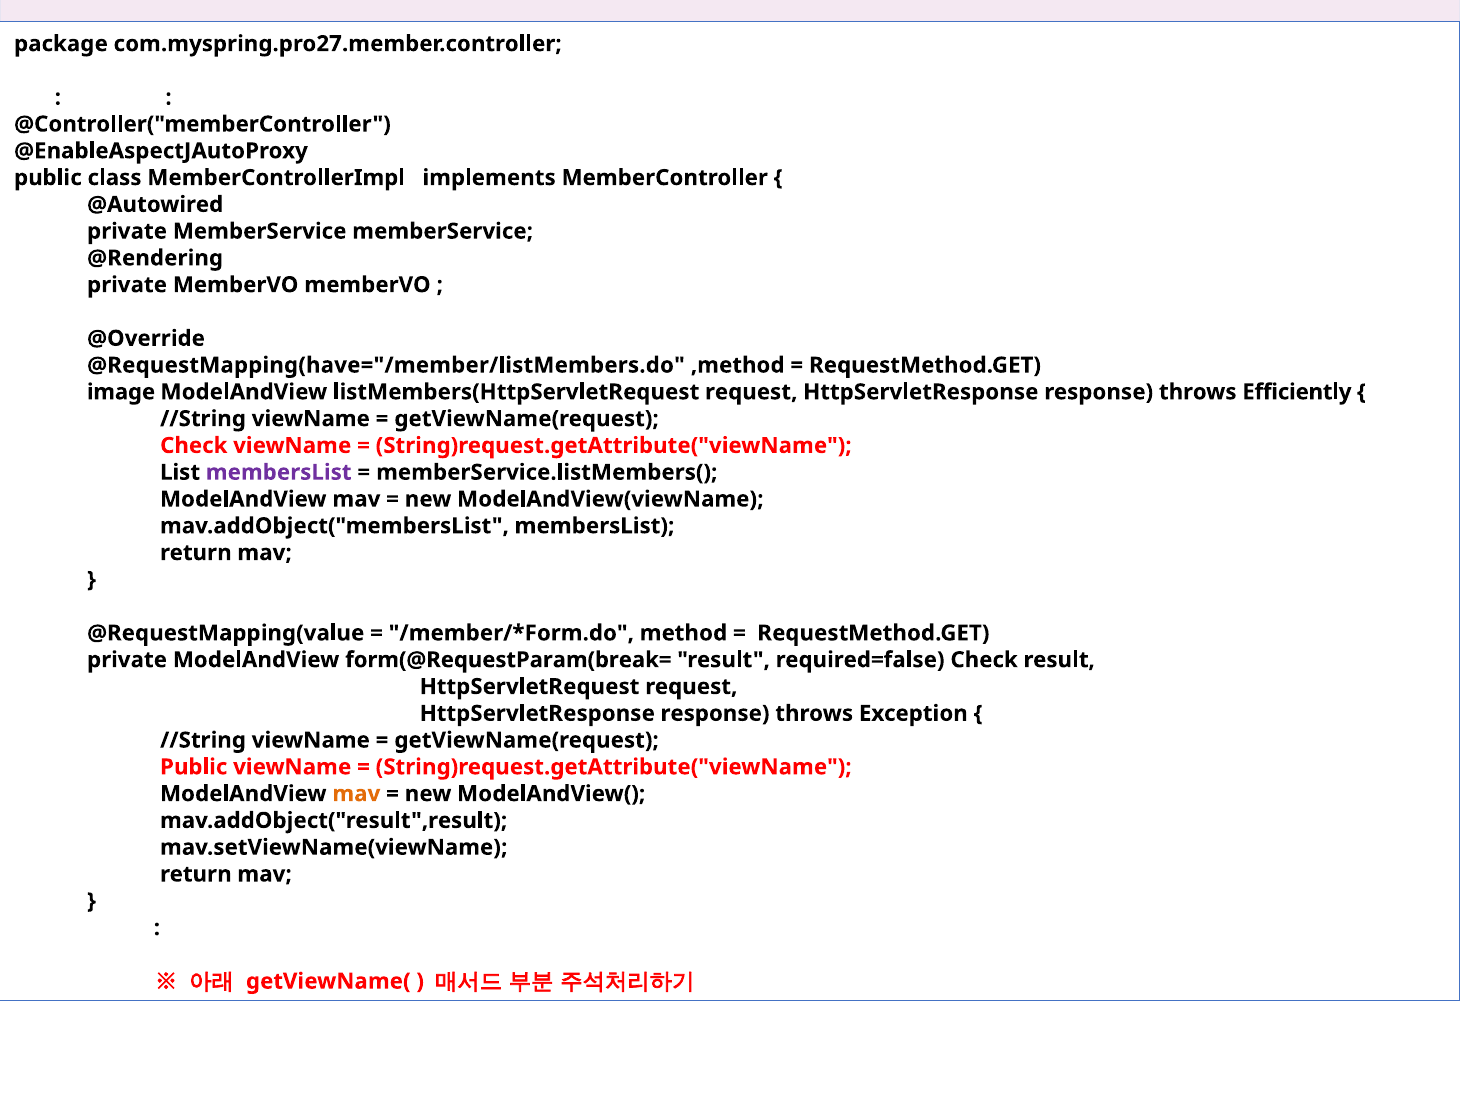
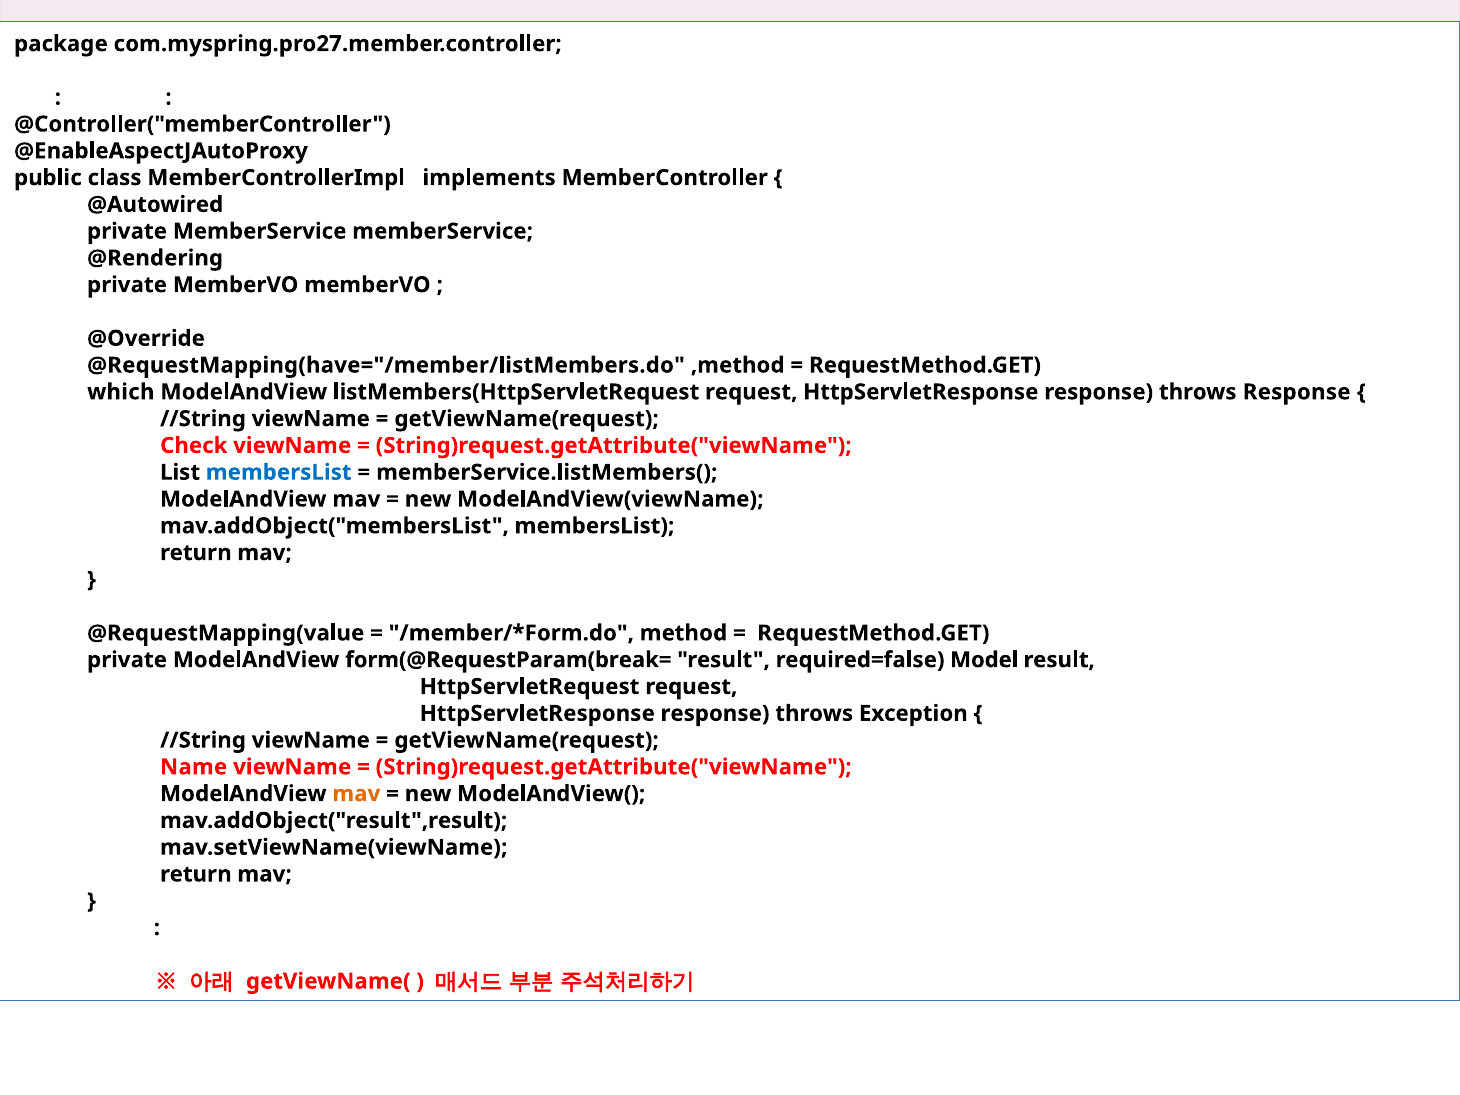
image: image -> which
throws Efficiently: Efficiently -> Response
membersList at (279, 472) colour: purple -> blue
required=false Check: Check -> Model
Public at (194, 767): Public -> Name
